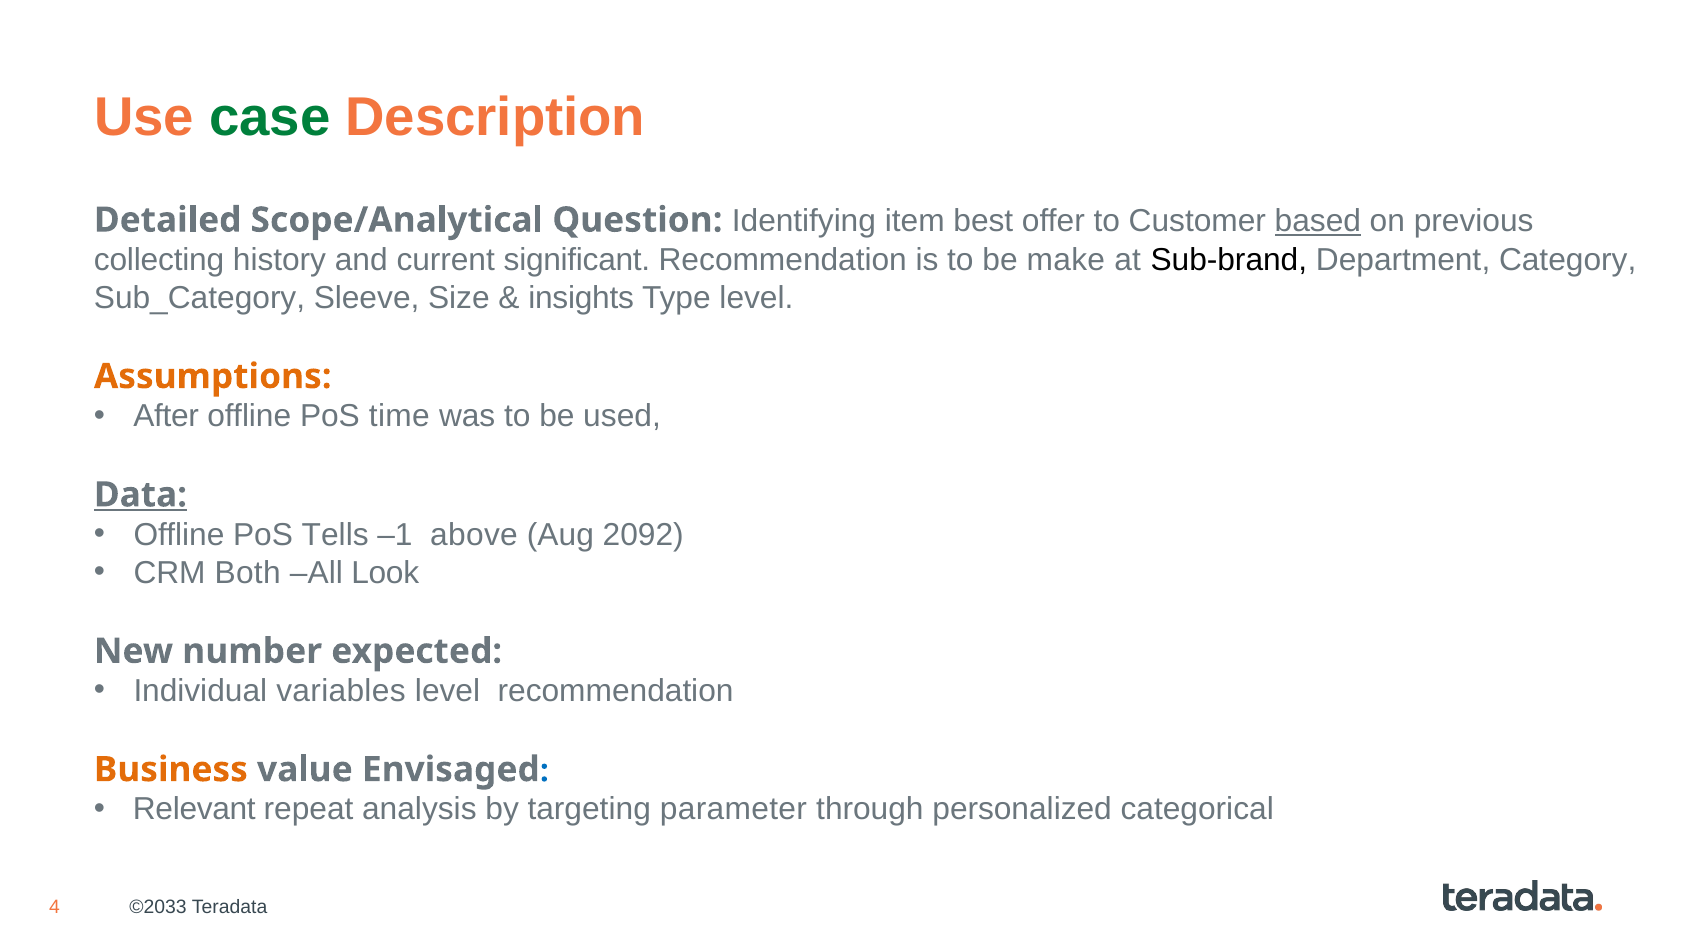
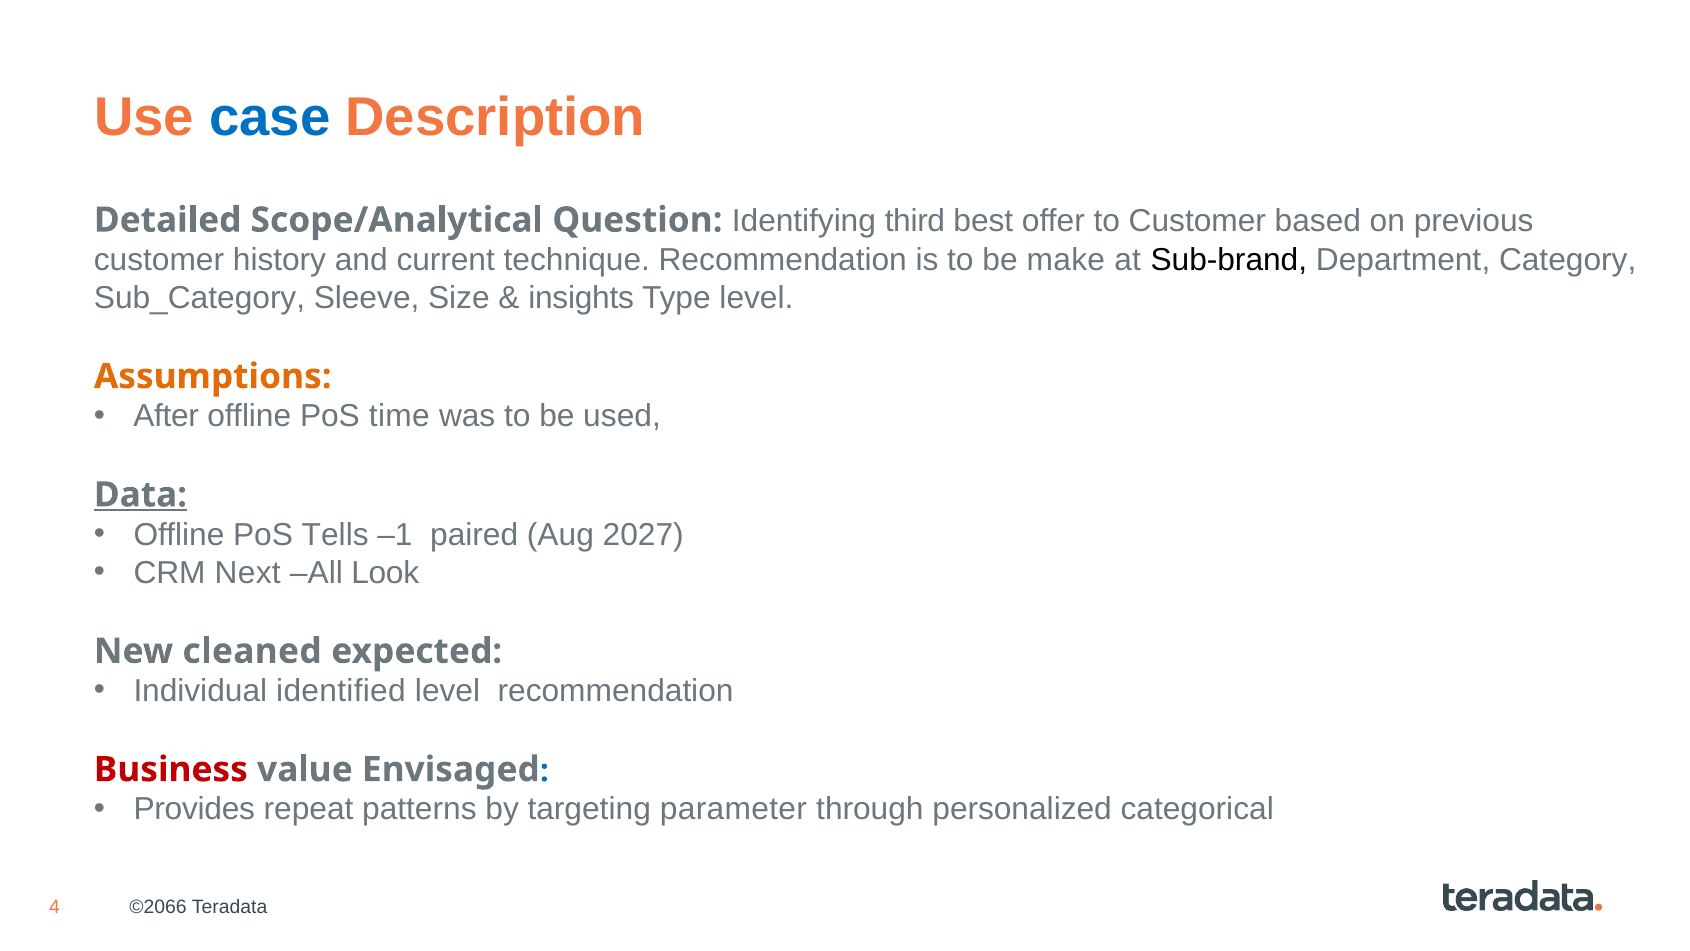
case colour: green -> blue
item: item -> third
based underline: present -> none
collecting at (159, 260): collecting -> customer
significant: significant -> technique
above: above -> paired
2092: 2092 -> 2027
Both: Both -> Next
number: number -> cleaned
variables: variables -> identified
Business colour: orange -> red
Relevant: Relevant -> Provides
analysis: analysis -> patterns
©2033: ©2033 -> ©2066
